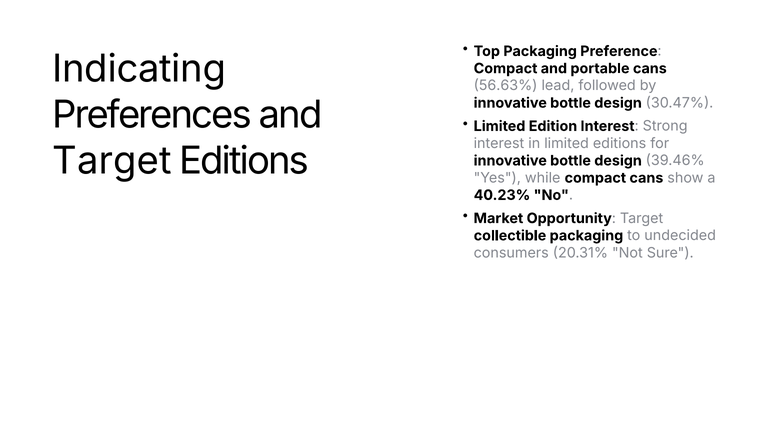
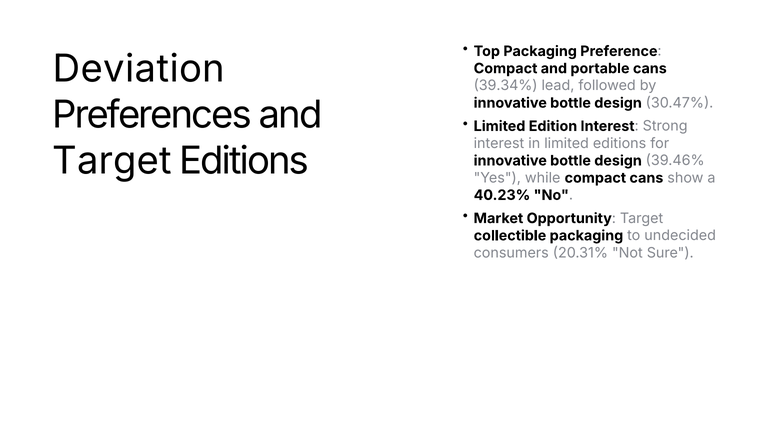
Indicating: Indicating -> Deviation
56.63%: 56.63% -> 39.34%
